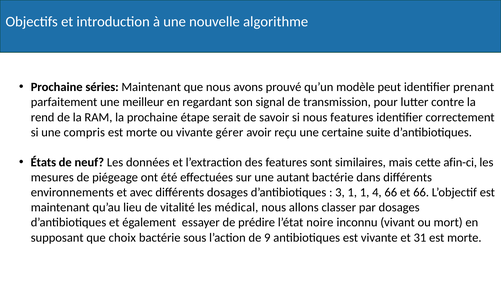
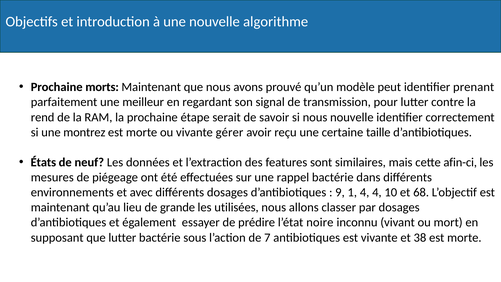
séries: séries -> morts
nous features: features -> nouvelle
compris: compris -> montrez
suite: suite -> taille
autant: autant -> rappel
3: 3 -> 9
1 1: 1 -> 4
4 66: 66 -> 10
et 66: 66 -> 68
vitalité: vitalité -> grande
médical: médical -> utilisées
que choix: choix -> lutter
9: 9 -> 7
31: 31 -> 38
